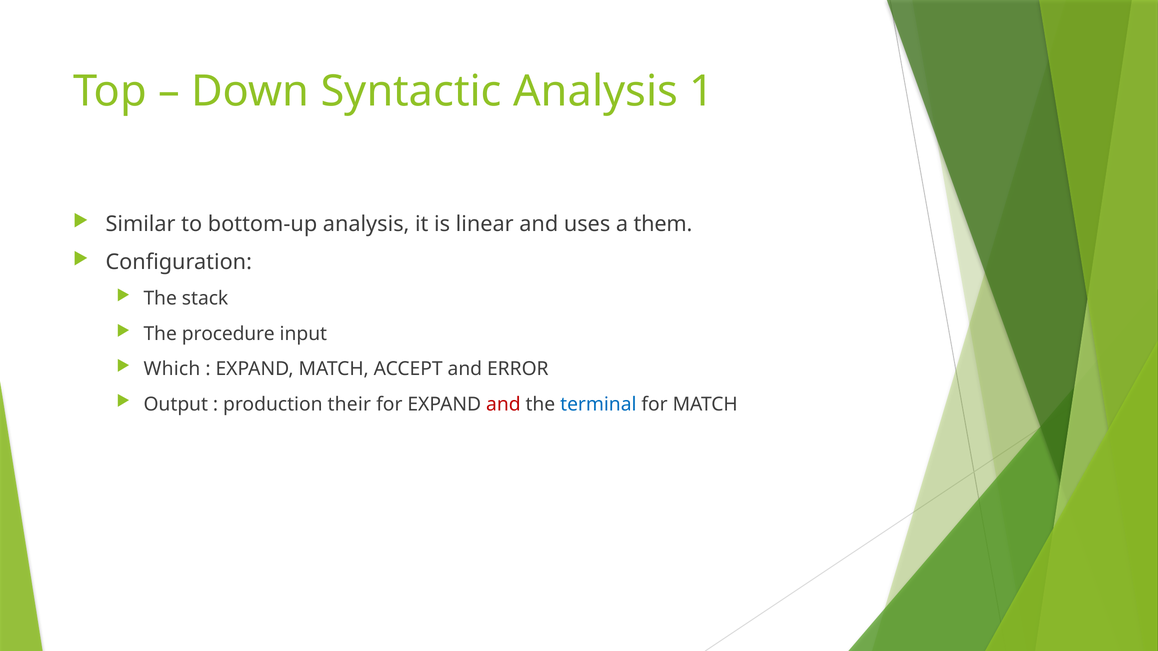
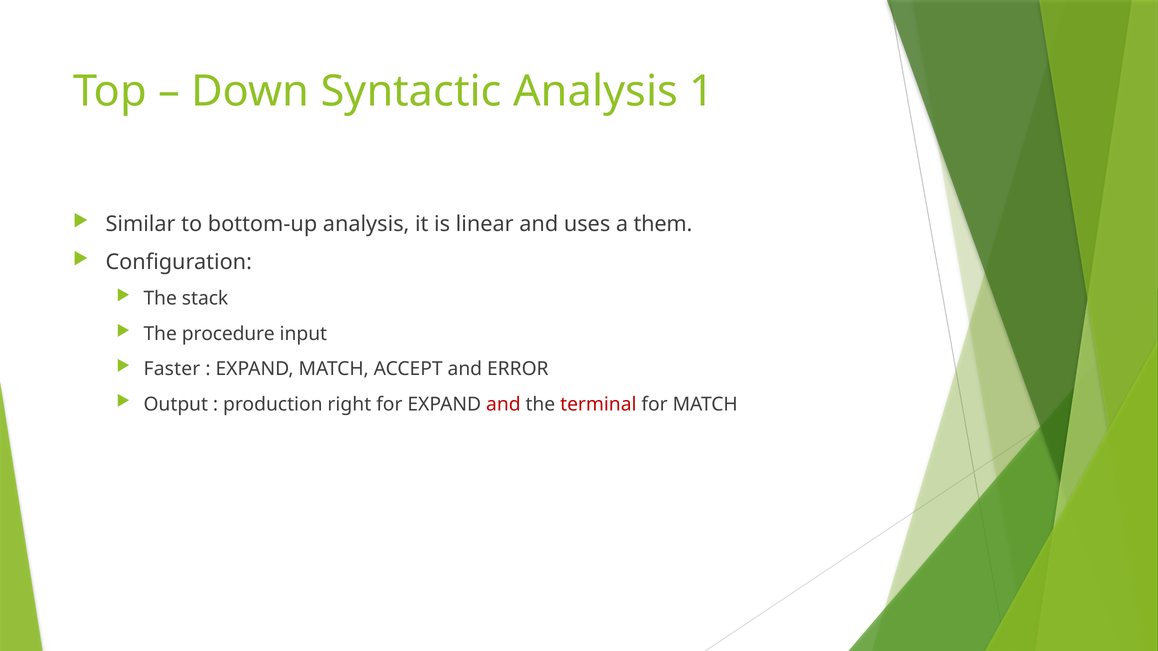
Which: Which -> Faster
their: their -> right
terminal colour: blue -> red
